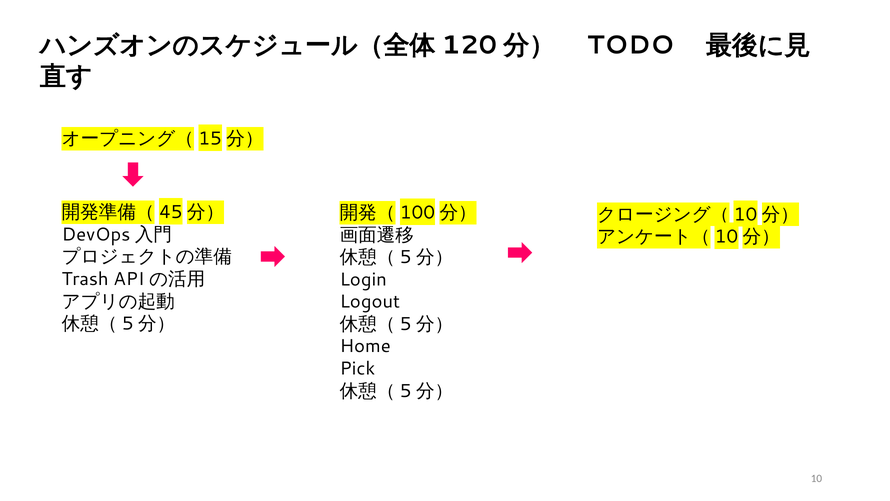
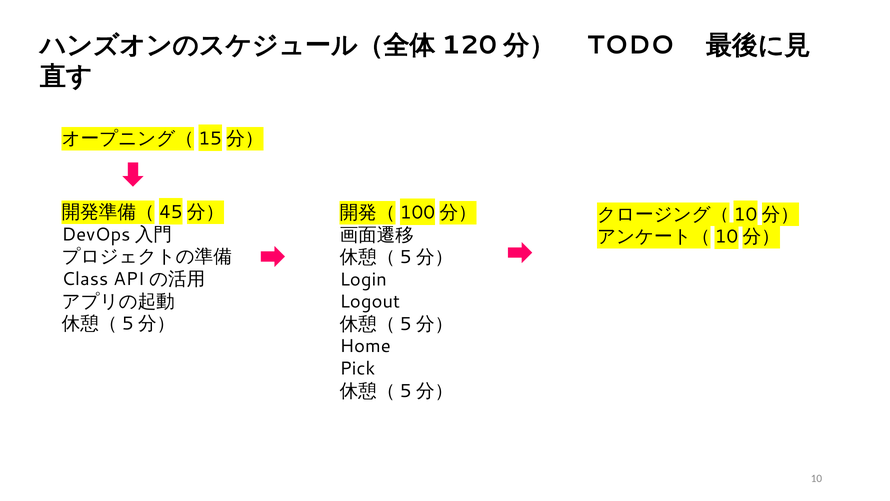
Trash: Trash -> Class
